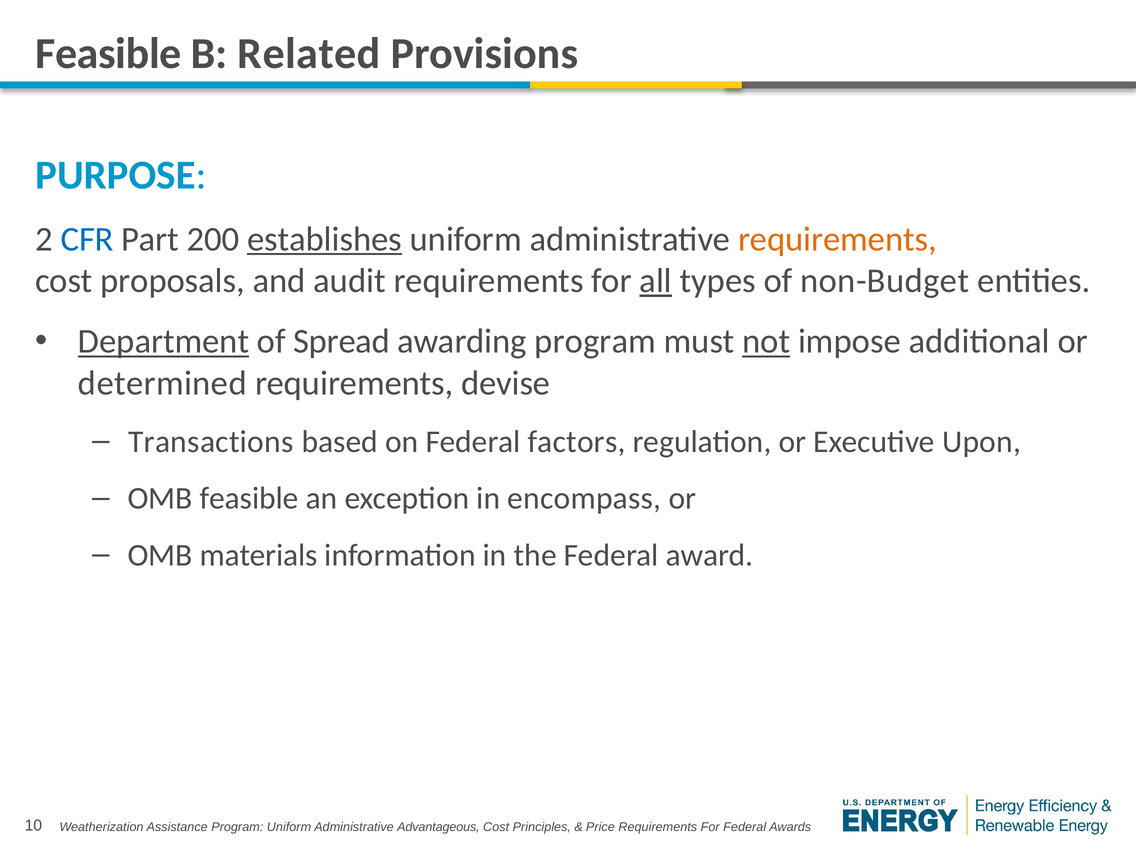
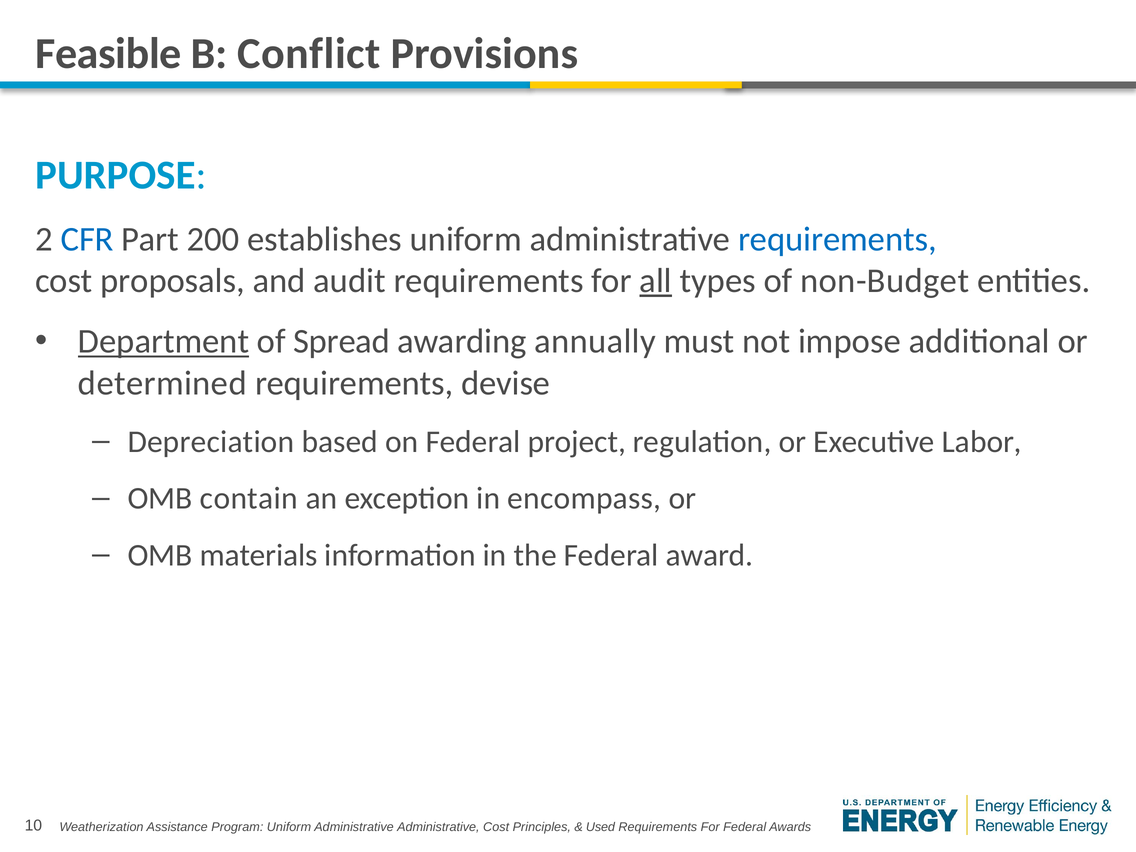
Related: Related -> Conflict
establishes underline: present -> none
requirements at (837, 239) colour: orange -> blue
awarding program: program -> annually
not underline: present -> none
Transactions: Transactions -> Depreciation
factors: factors -> project
Upon: Upon -> Labor
OMB feasible: feasible -> contain
Administrative Advantageous: Advantageous -> Administrative
Price: Price -> Used
